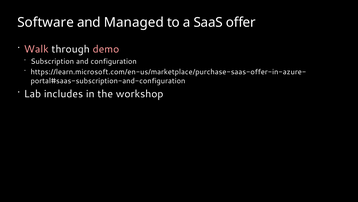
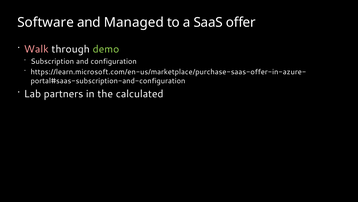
demo colour: pink -> light green
includes: includes -> partners
workshop: workshop -> calculated
